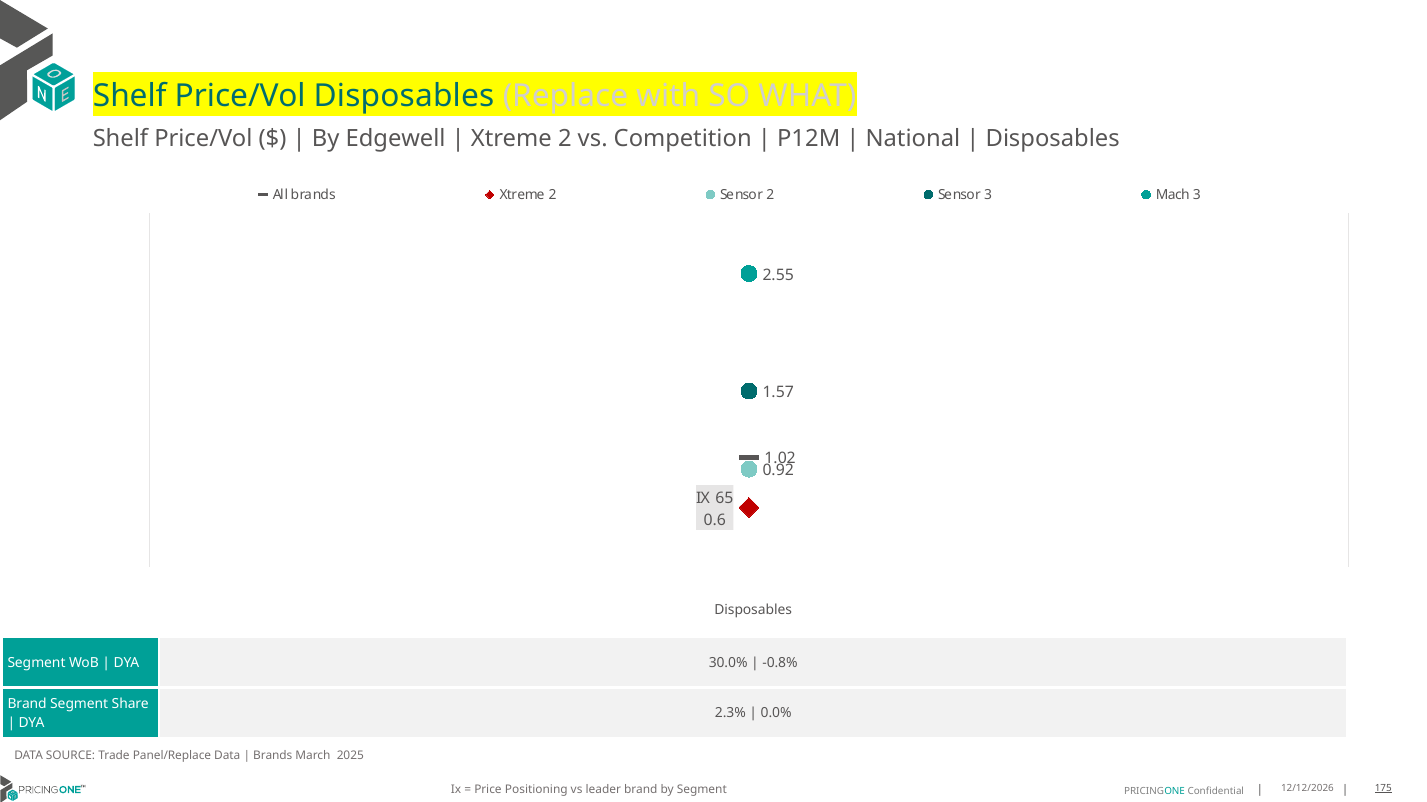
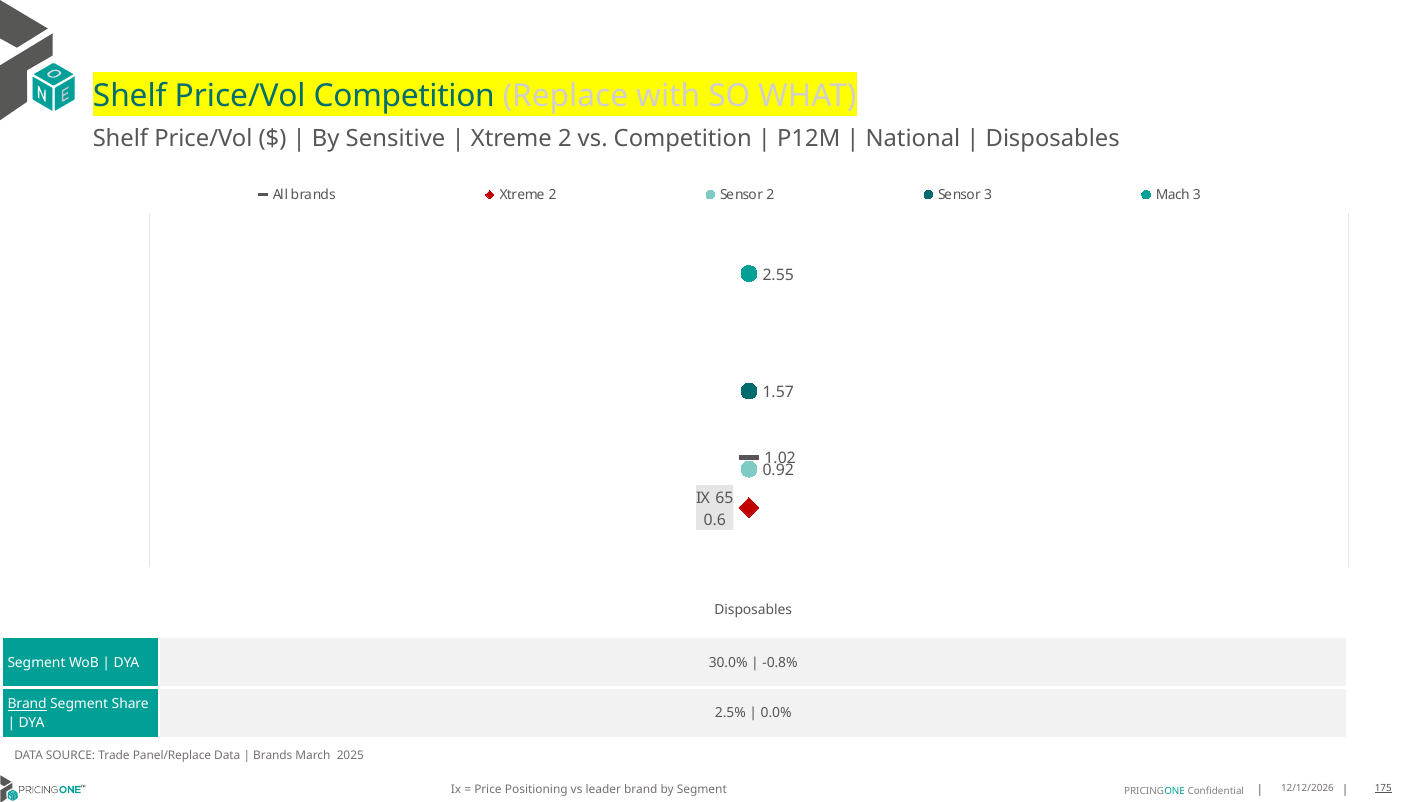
Price/Vol Disposables: Disposables -> Competition
Edgewell: Edgewell -> Sensitive
Brand at (27, 705) underline: none -> present
2.3%: 2.3% -> 2.5%
